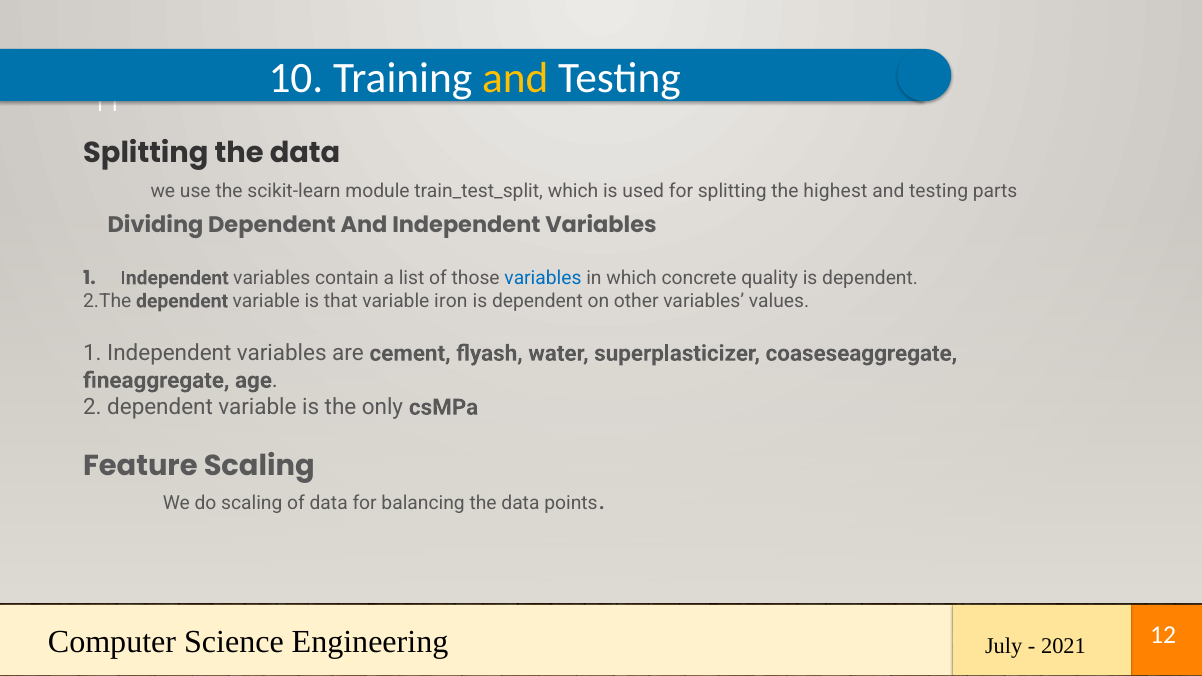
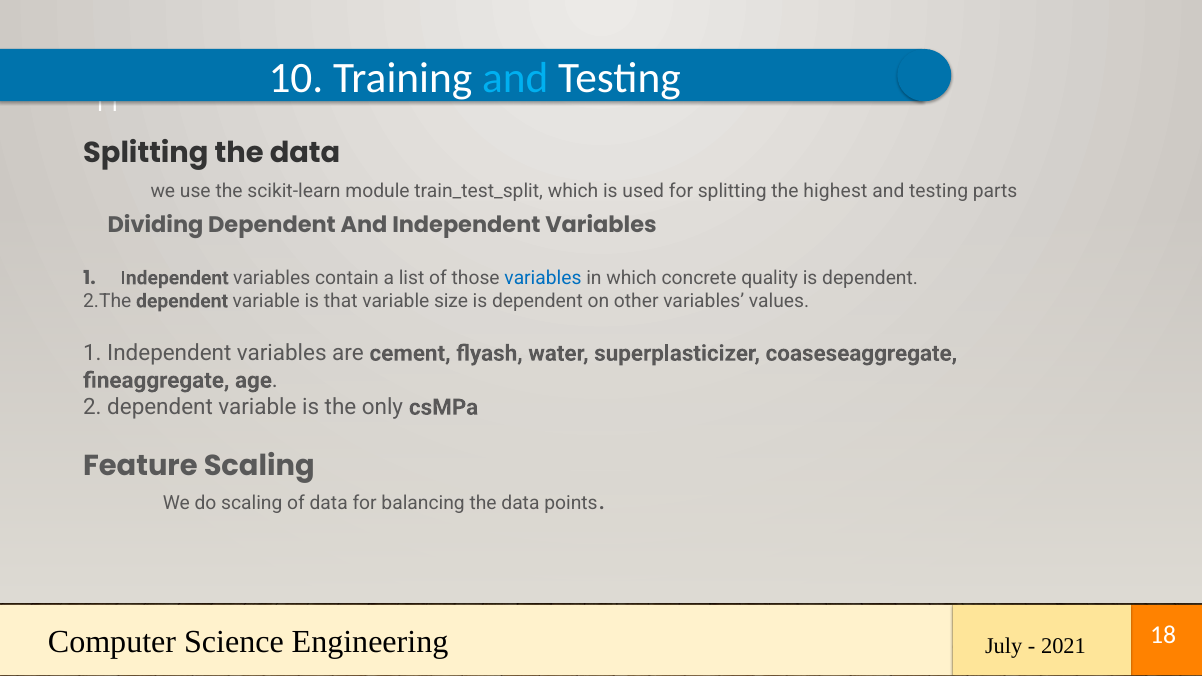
and at (515, 78) colour: yellow -> light blue
iron: iron -> size
12: 12 -> 18
